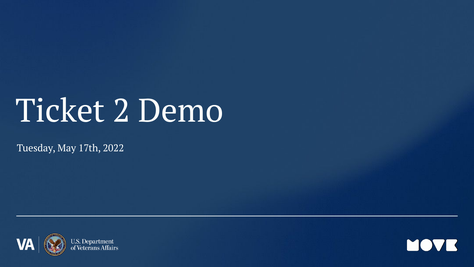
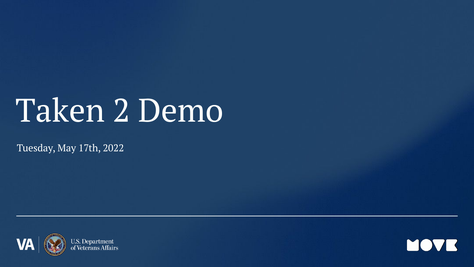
Ticket: Ticket -> Taken
